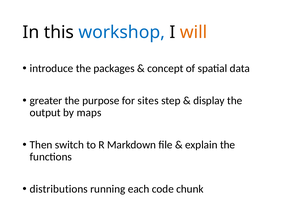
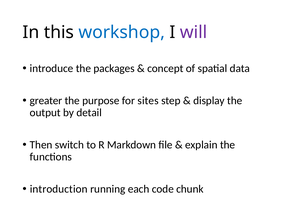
will colour: orange -> purple
maps: maps -> detail
distributions: distributions -> introduction
